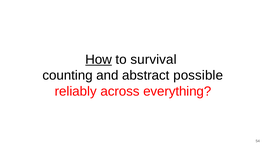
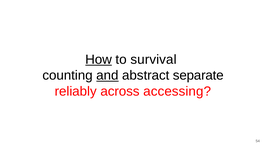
and underline: none -> present
possible: possible -> separate
everything: everything -> accessing
